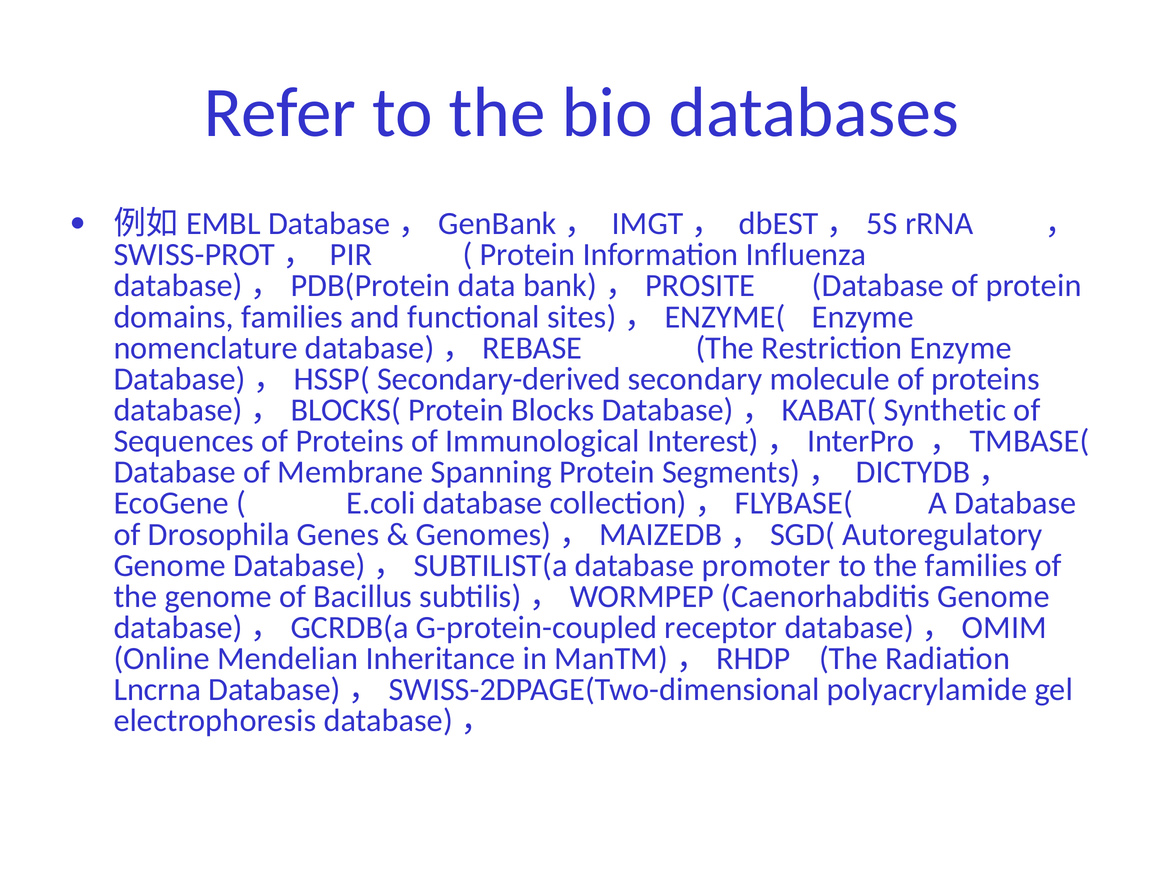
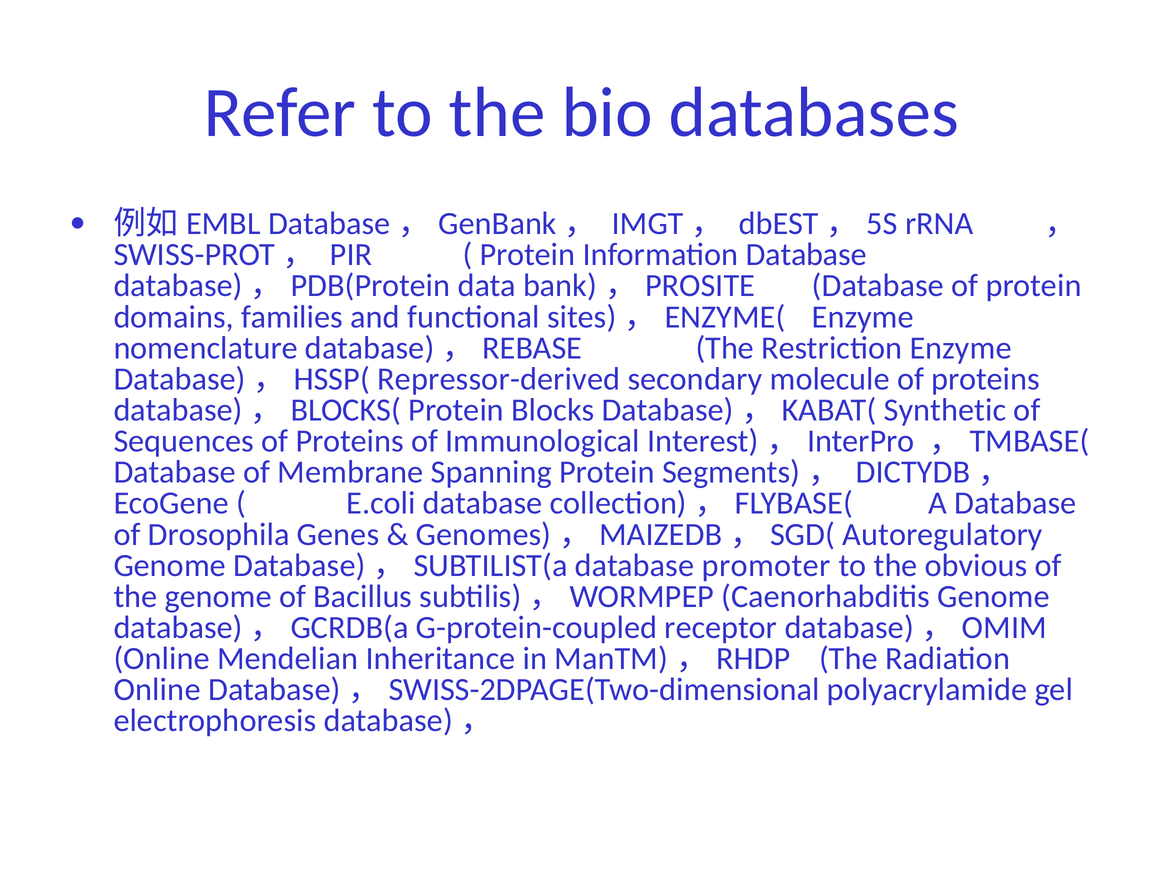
Information Influenza: Influenza -> Database
Secondary-derived: Secondary-derived -> Repressor-derived
the families: families -> obvious
Lncrna at (157, 690): Lncrna -> Online
